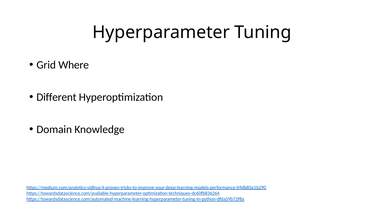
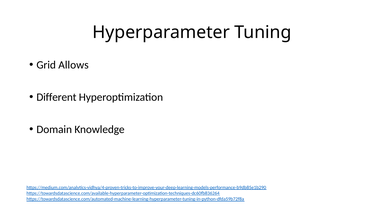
Where: Where -> Allows
